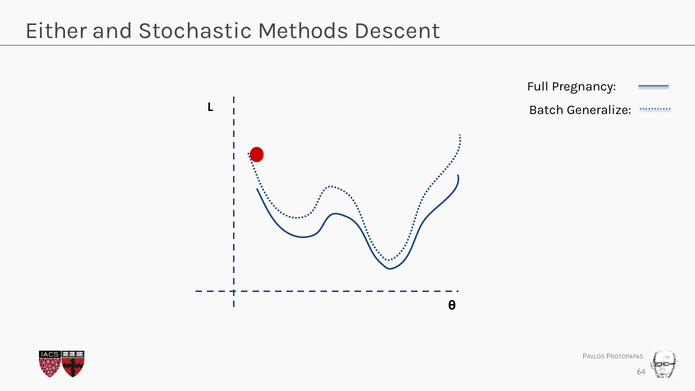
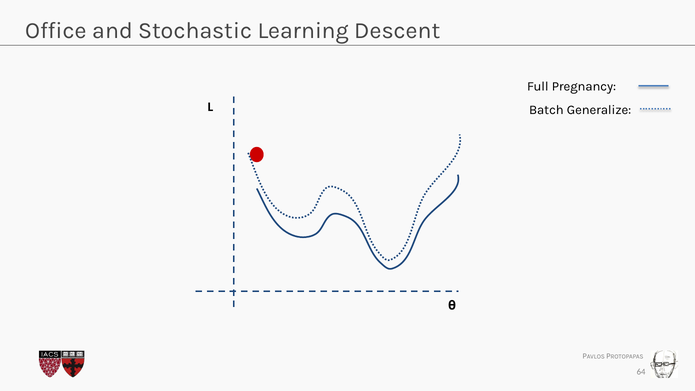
Either: Either -> Office
Methods: Methods -> Learning
